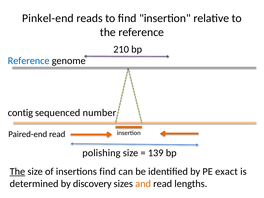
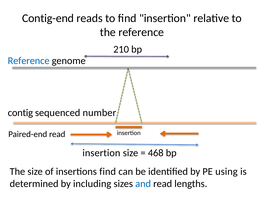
Pinkel-end: Pinkel-end -> Contig-end
polishing at (101, 153): polishing -> insertion
139: 139 -> 468
The at (17, 171) underline: present -> none
exact: exact -> using
discovery: discovery -> including
and colour: orange -> blue
